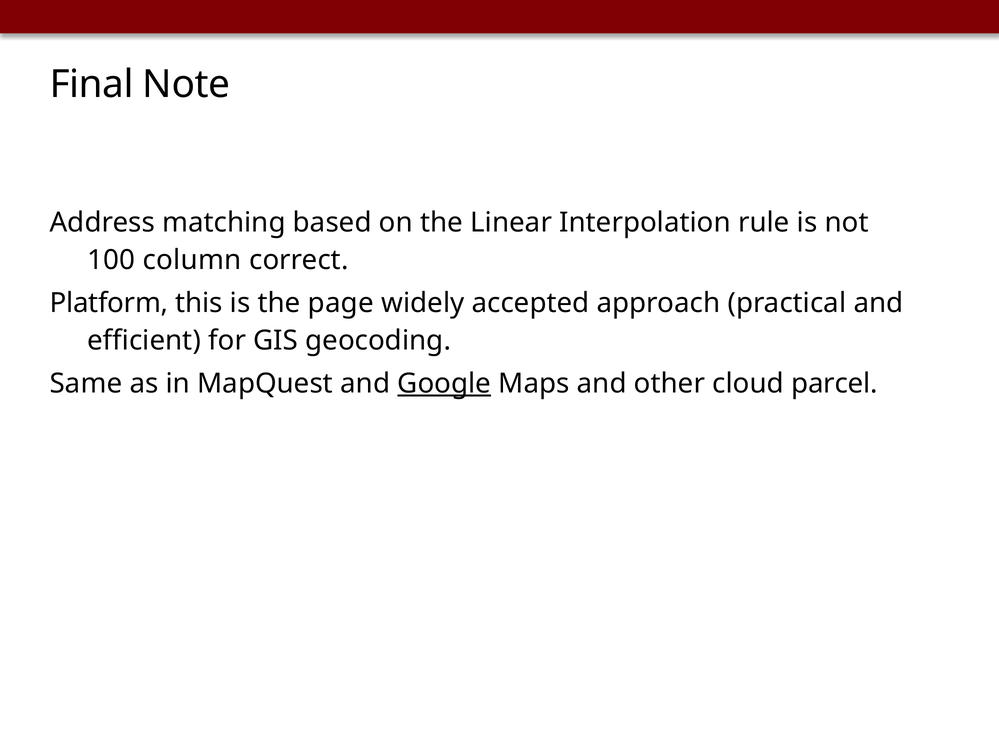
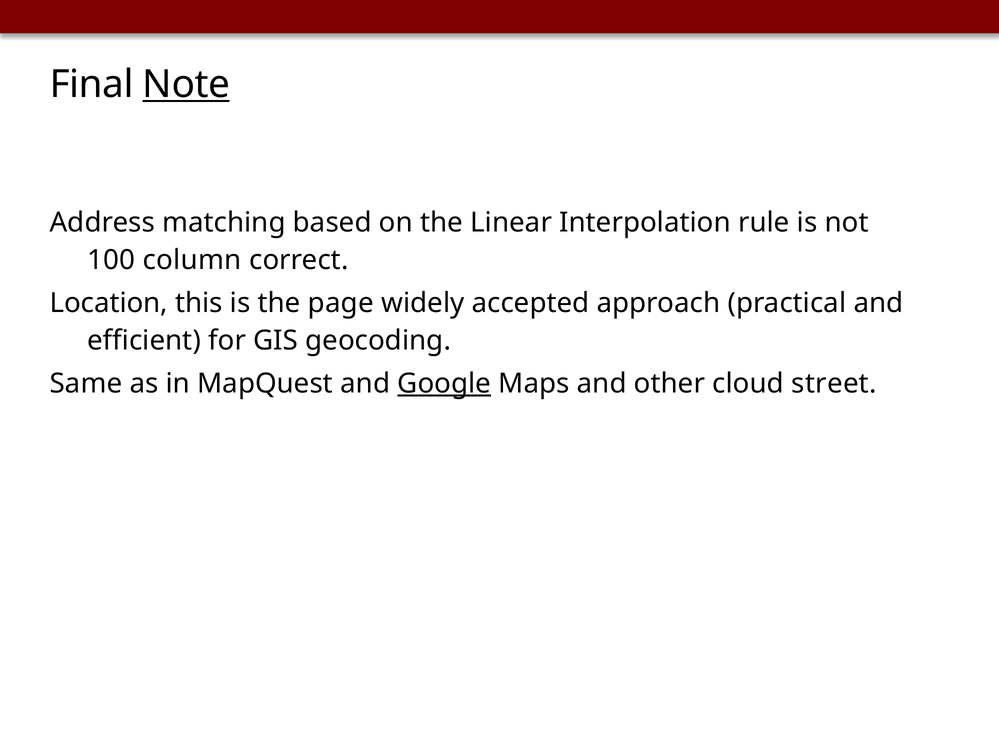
Note underline: none -> present
Platform: Platform -> Location
parcel: parcel -> street
